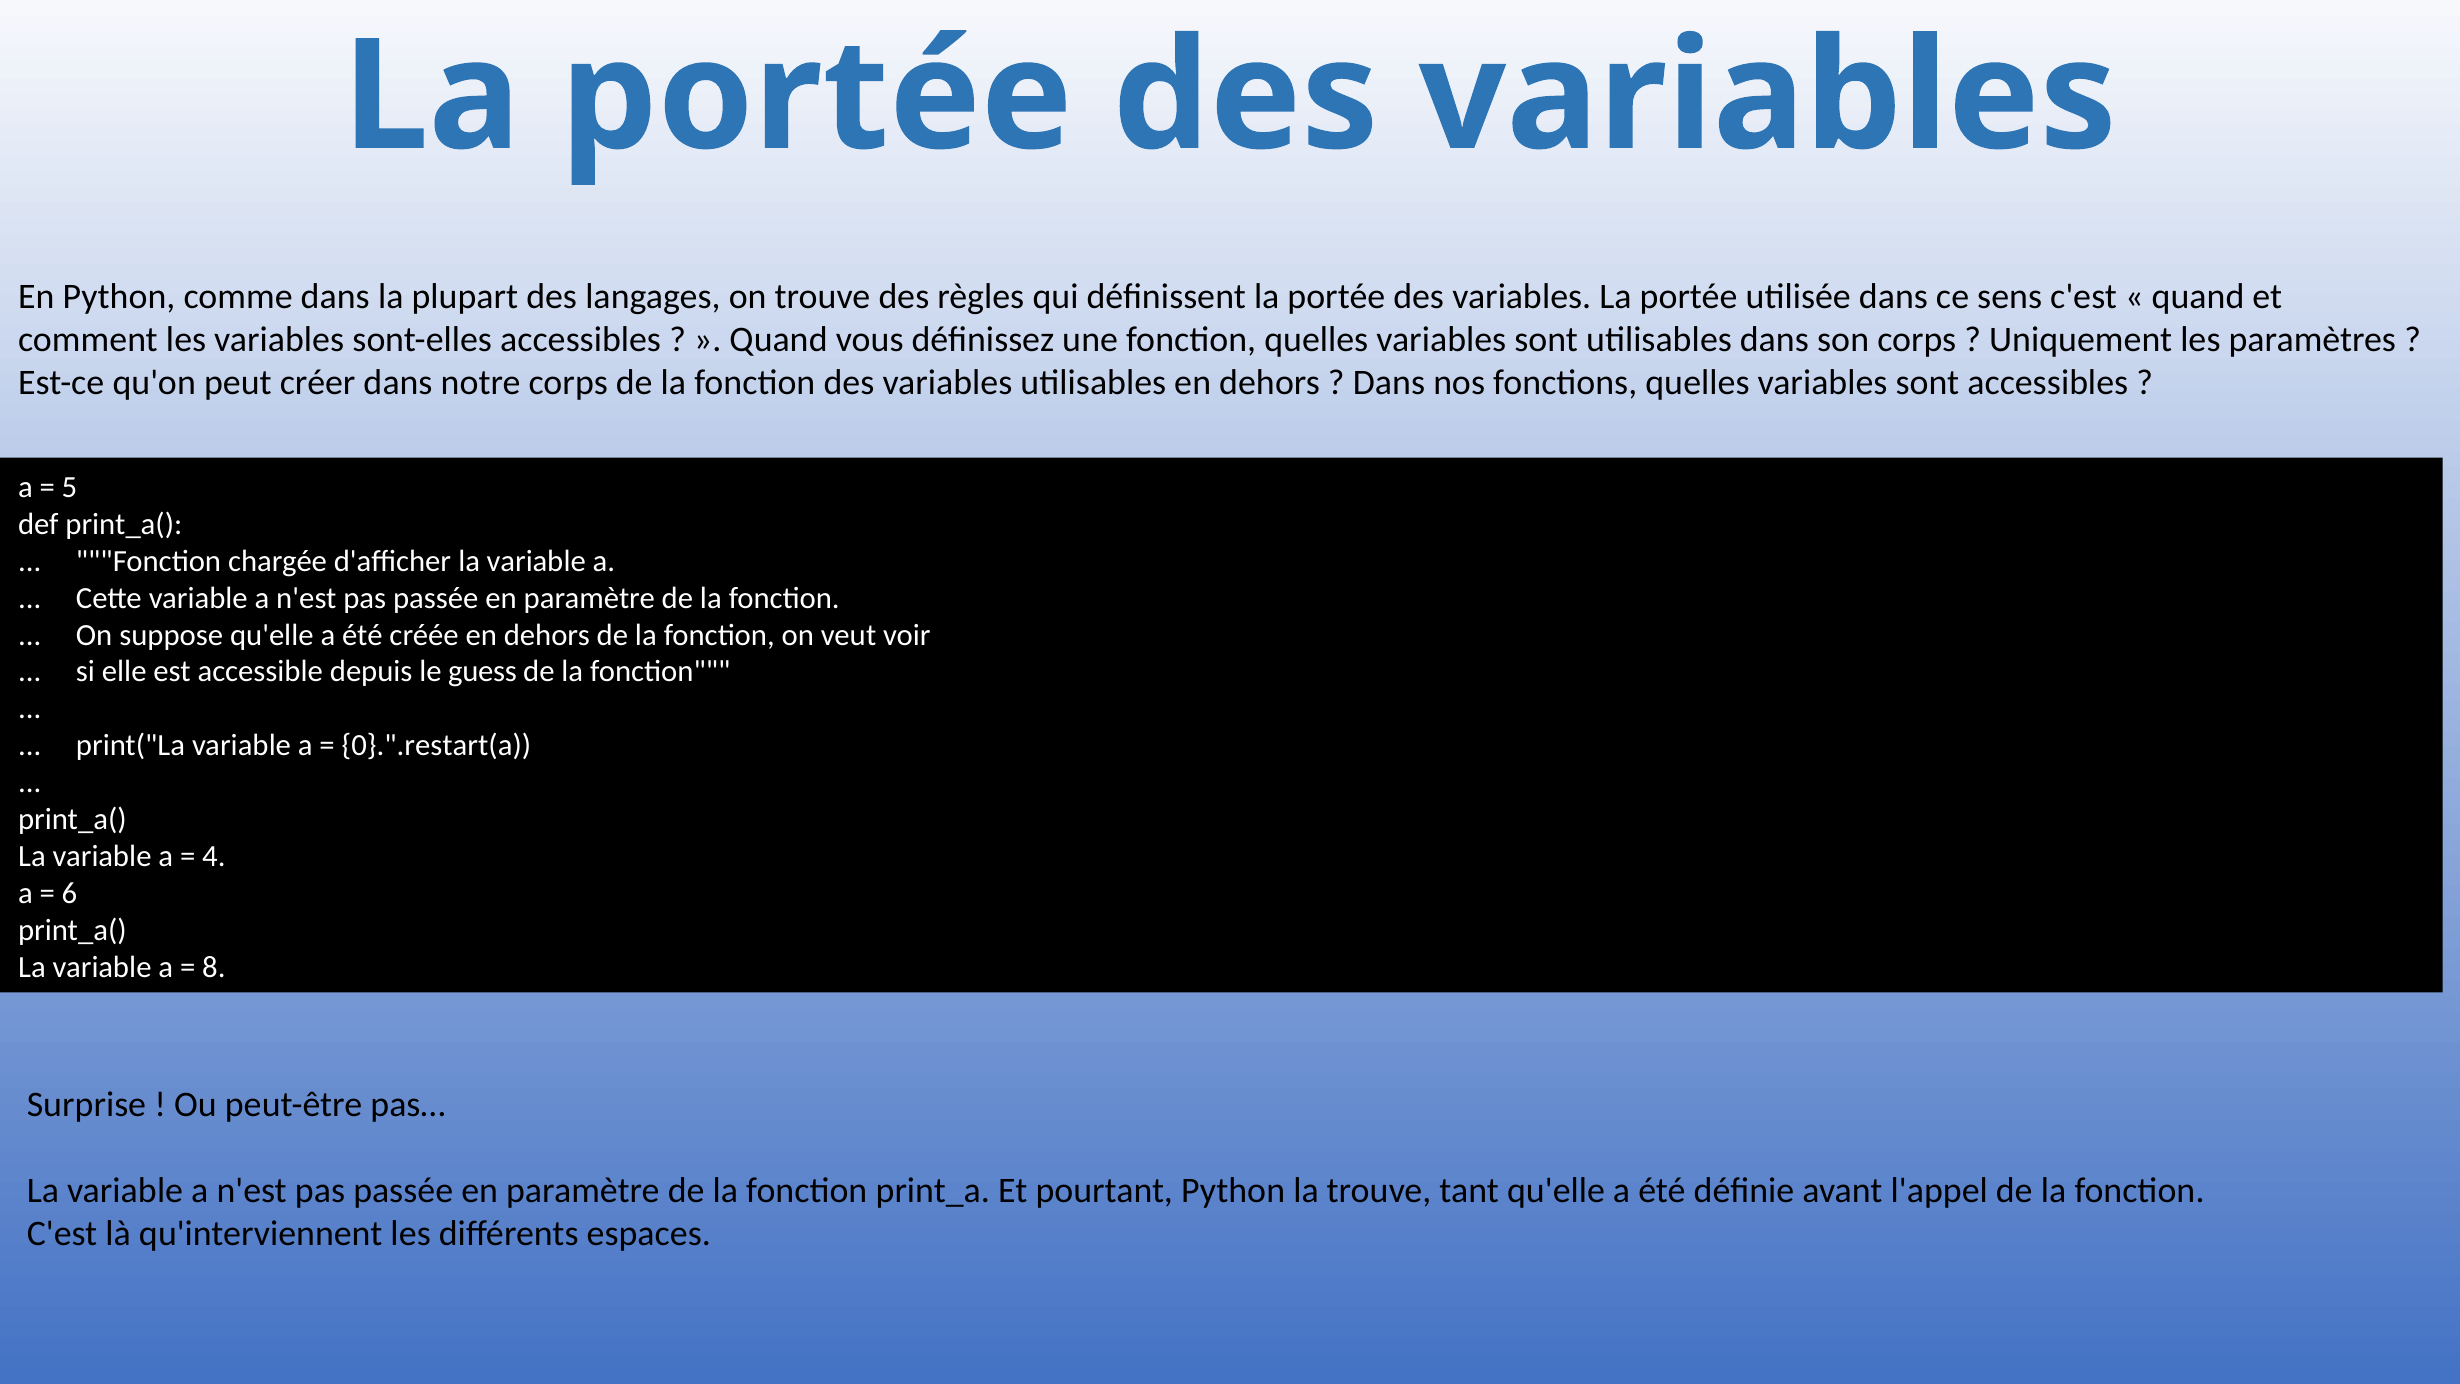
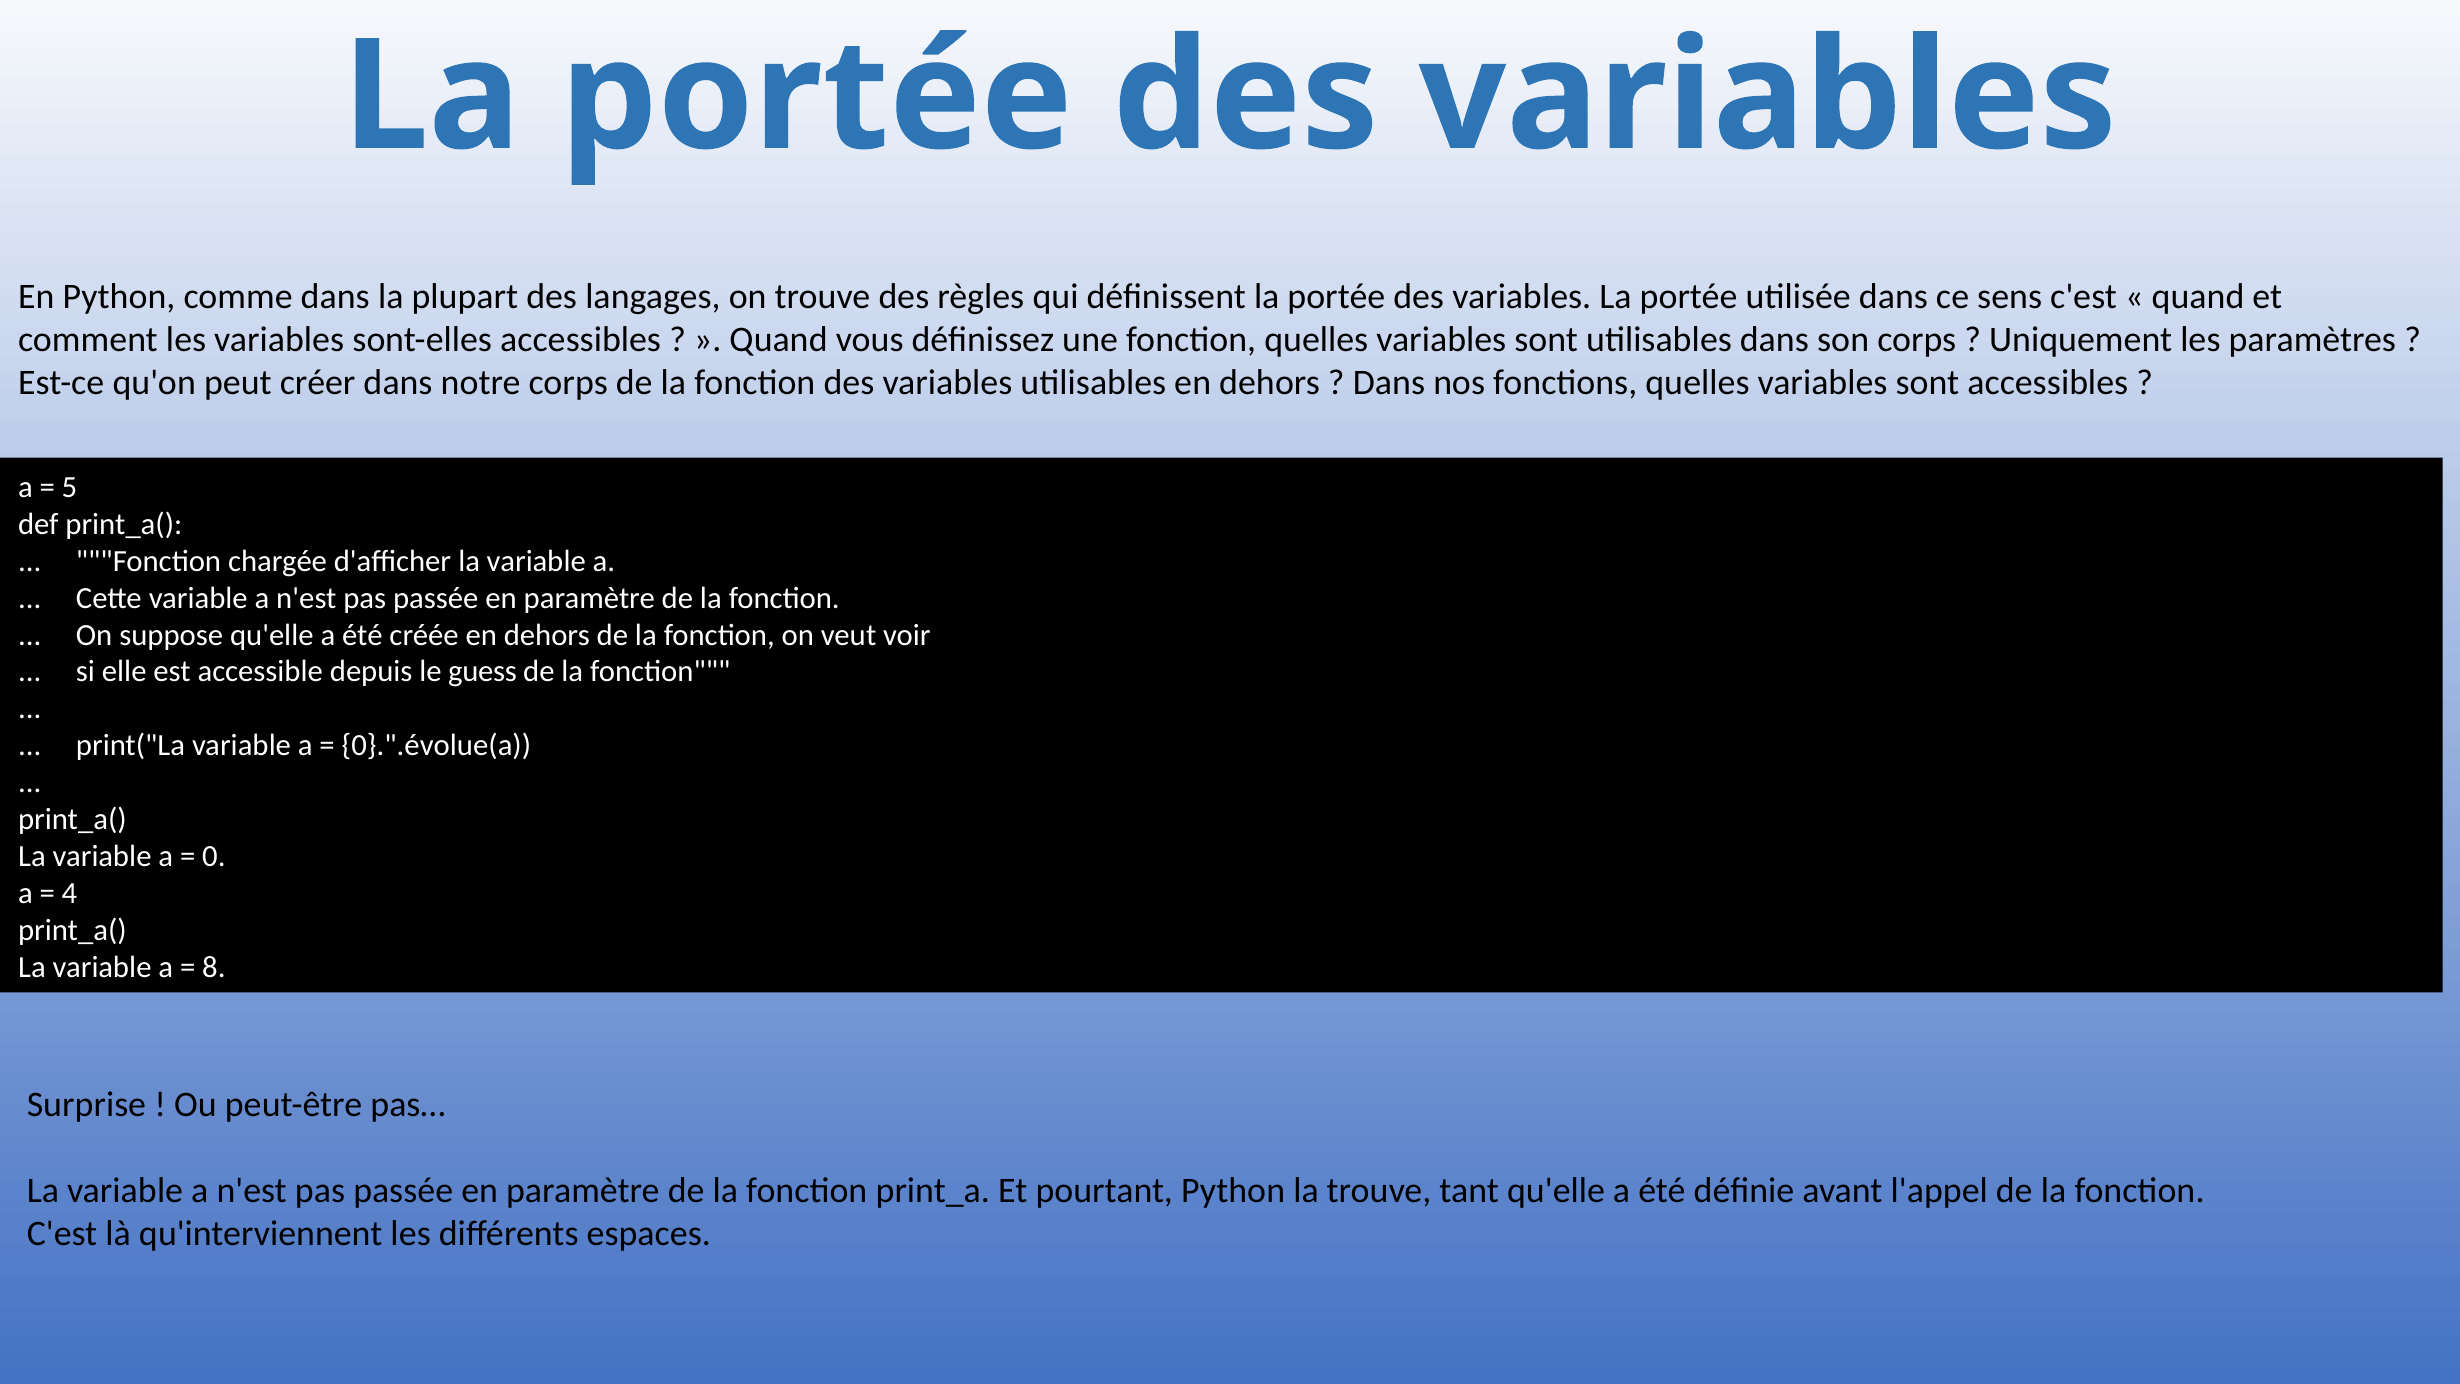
0}.".restart(a: 0}.".restart(a -> 0}.".évolue(a
4: 4 -> 0
6: 6 -> 4
